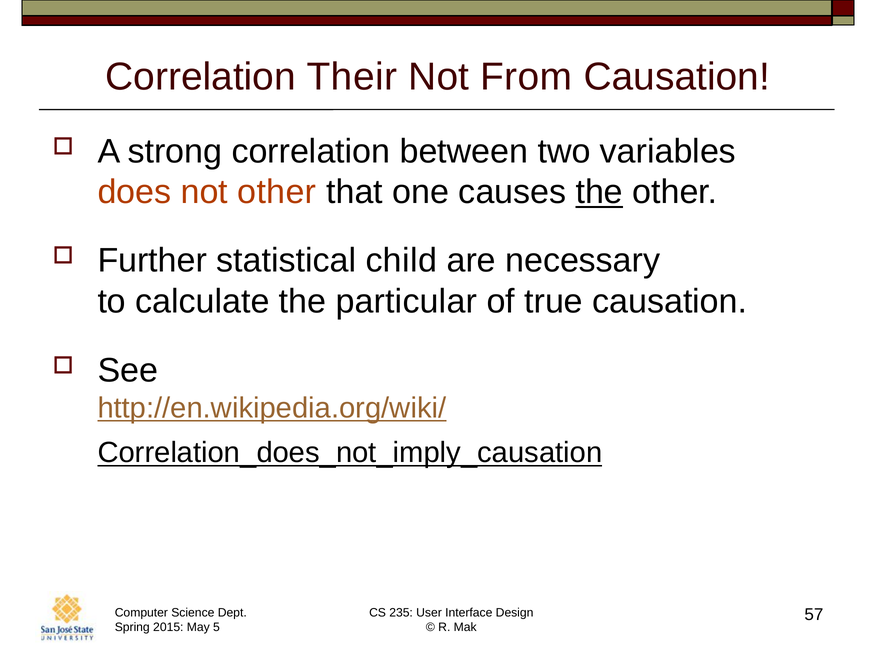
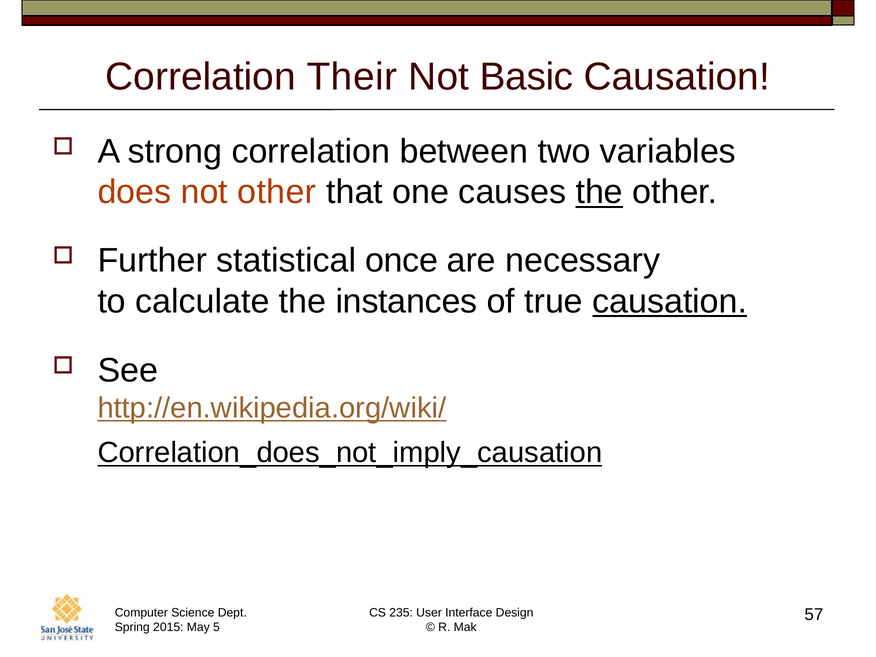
From: From -> Basic
child: child -> once
particular: particular -> instances
causation at (670, 301) underline: none -> present
